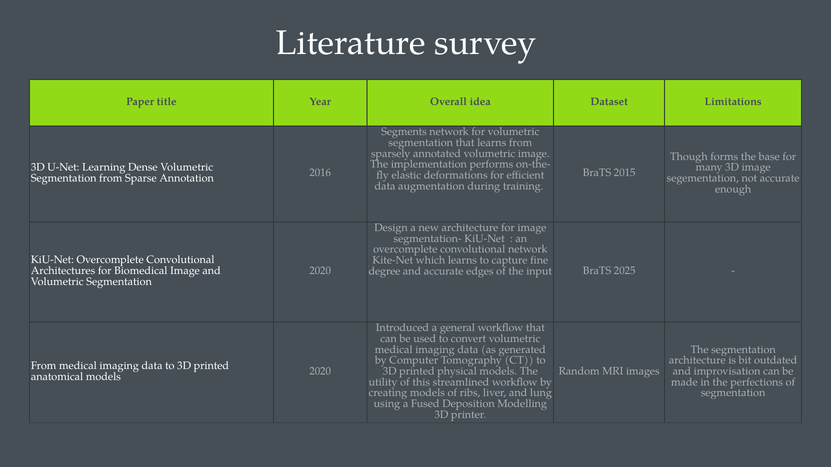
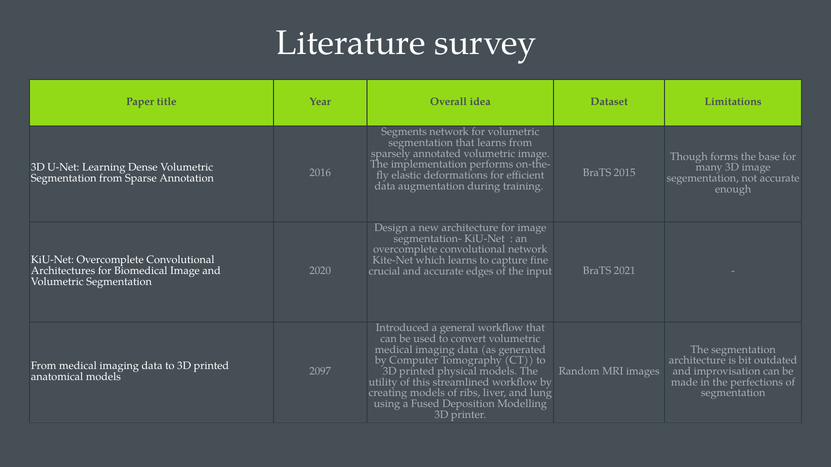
degree: degree -> crucial
2025: 2025 -> 2021
2020 at (320, 371): 2020 -> 2097
